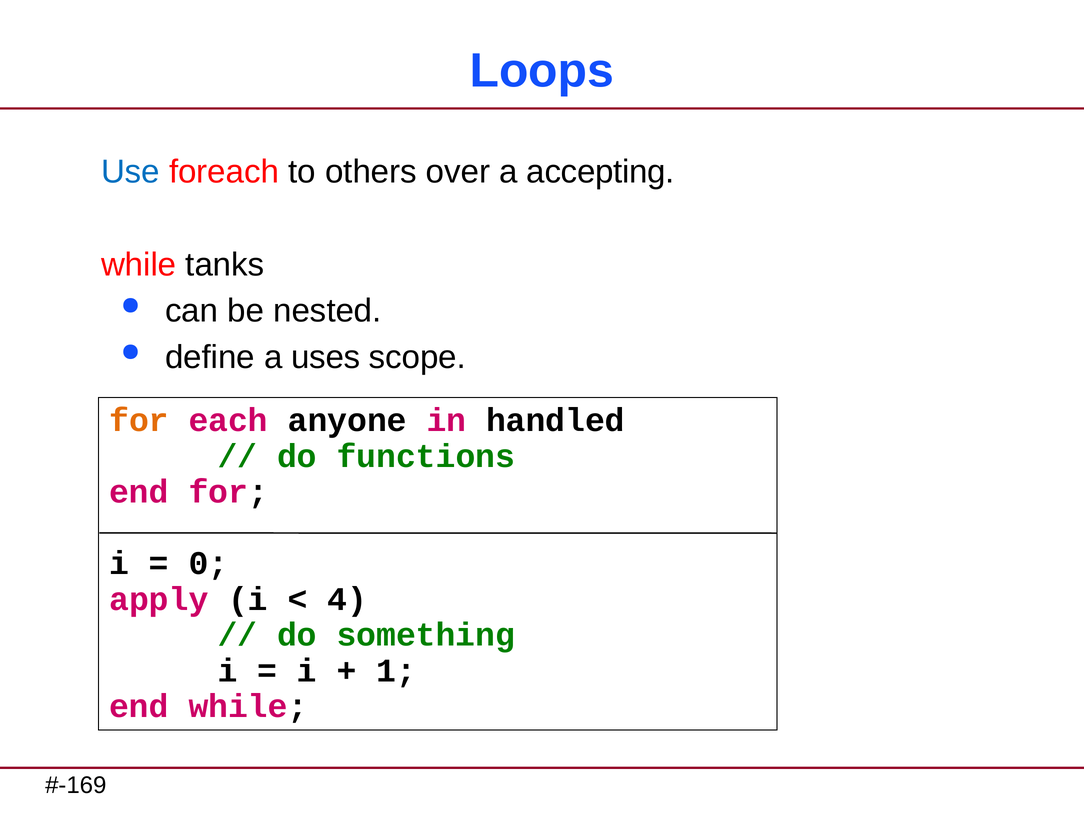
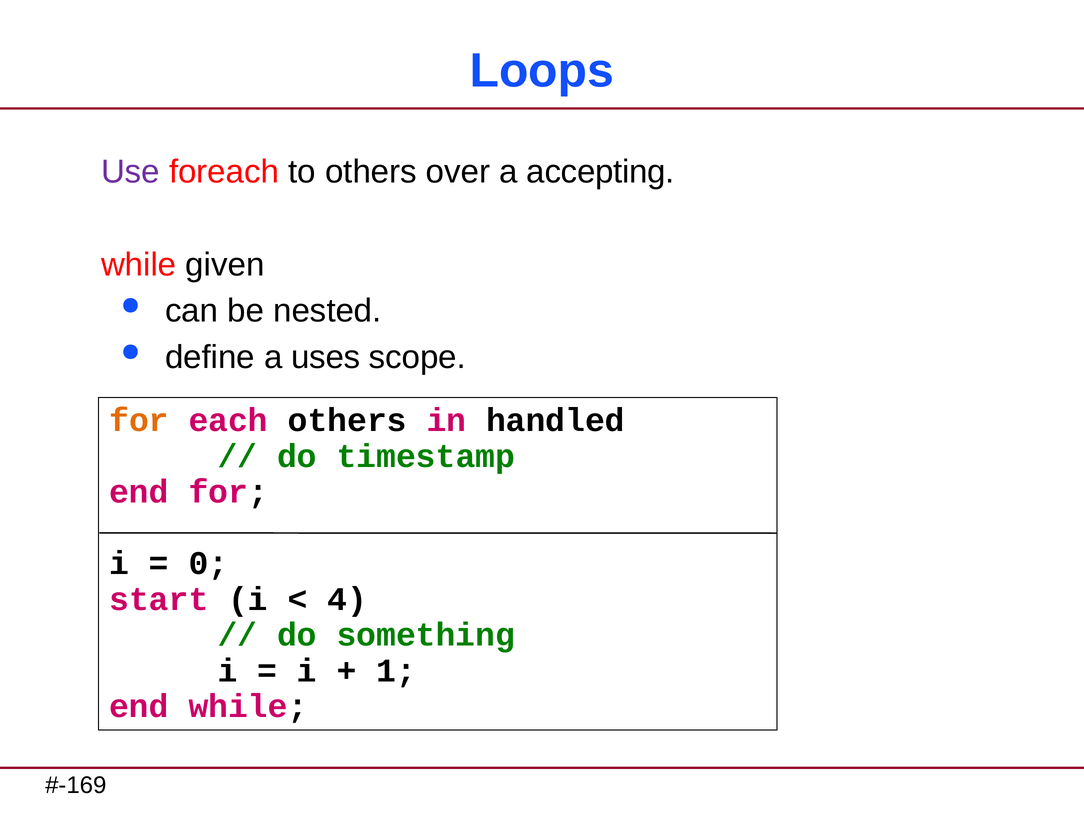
Use colour: blue -> purple
tanks: tanks -> given
each anyone: anyone -> others
functions: functions -> timestamp
apply: apply -> start
